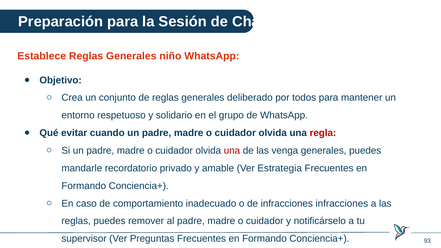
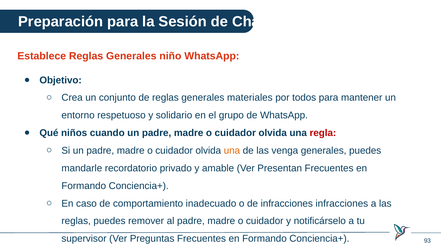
deliberado: deliberado -> materiales
evitar: evitar -> niños
una at (232, 151) colour: red -> orange
Estrategia: Estrategia -> Presentan
